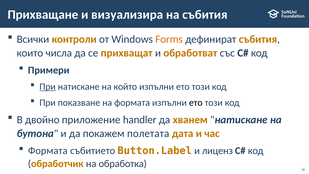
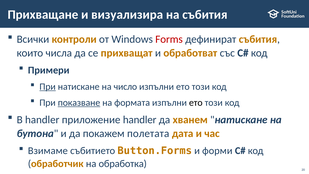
Forms colour: orange -> red
който: който -> число
показване underline: none -> present
В двойно: двойно -> handler
Формата at (48, 150): Формата -> Взимаме
Button.Label: Button.Label -> Button.Forms
лиценз: лиценз -> форми
